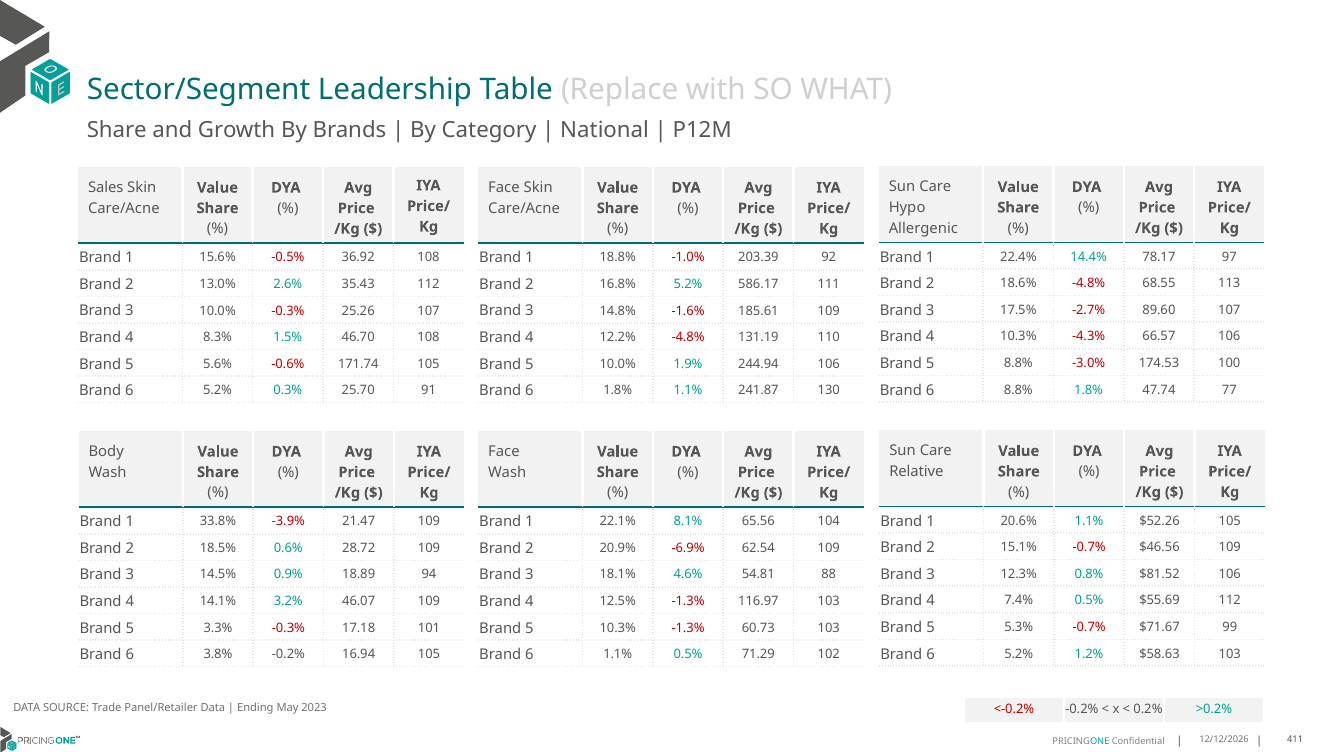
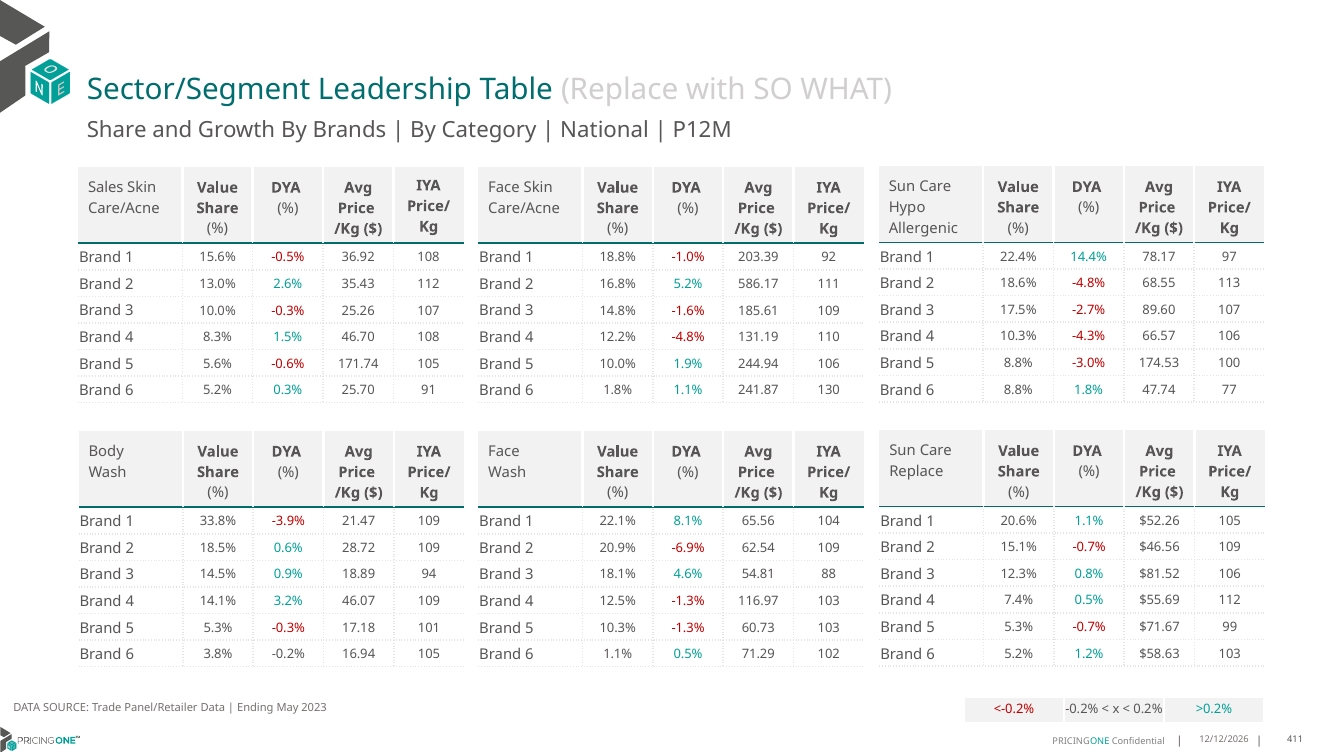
Relative at (916, 471): Relative -> Replace
3.3% at (218, 627): 3.3% -> 5.3%
